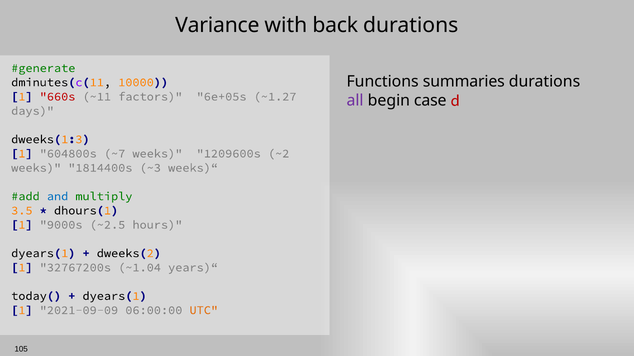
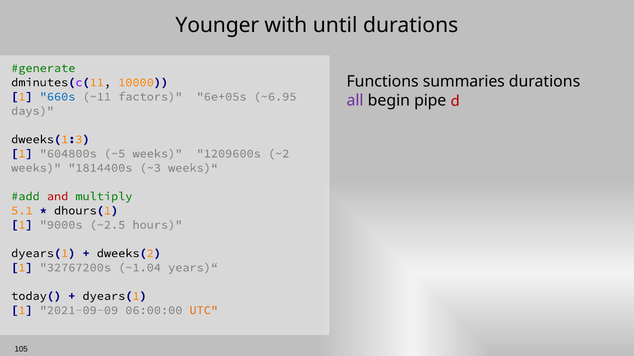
Variance: Variance -> Younger
back: back -> until
660s colour: red -> blue
~1.27: ~1.27 -> ~6.95
case: case -> pipe
~7: ~7 -> ~5
and colour: blue -> red
3.5: 3.5 -> 5.1
